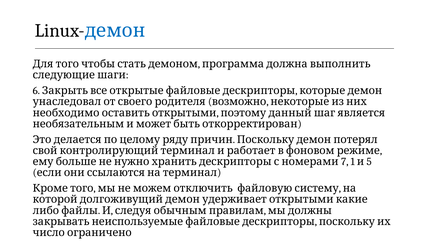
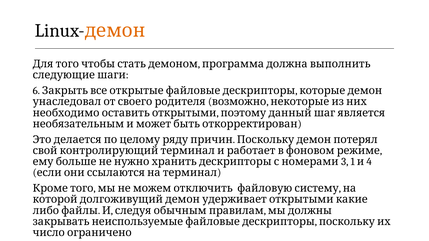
демон colour: blue -> orange
7: 7 -> 3
5: 5 -> 4
